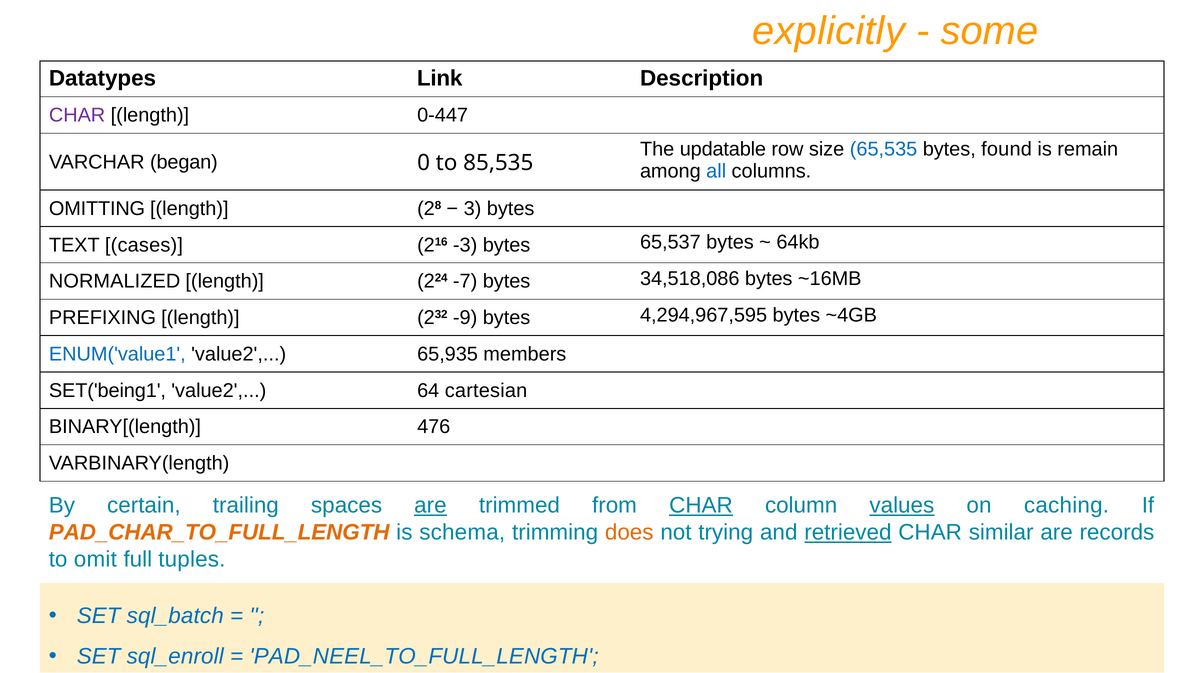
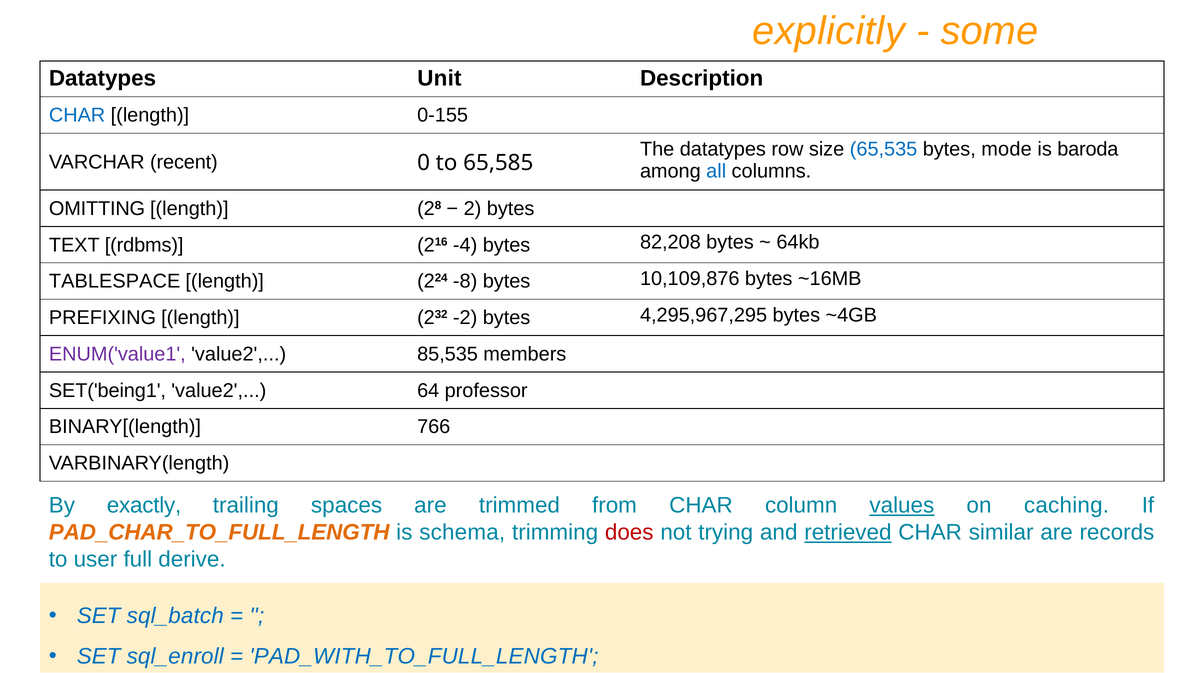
Link: Link -> Unit
CHAR at (77, 115) colour: purple -> blue
0-447: 0-447 -> 0-155
The updatable: updatable -> datatypes
found: found -> mode
remain: remain -> baroda
began: began -> recent
85,535: 85,535 -> 65,585
3: 3 -> 2
cases: cases -> rdbms
-3: -3 -> -4
65,537: 65,537 -> 82,208
NORMALIZED: NORMALIZED -> TABLESPACE
-7: -7 -> -8
34,518,086: 34,518,086 -> 10,109,876
-9: -9 -> -2
4,294,967,595: 4,294,967,595 -> 4,295,967,295
ENUM('value1 colour: blue -> purple
65,935: 65,935 -> 85,535
cartesian: cartesian -> professor
476: 476 -> 766
certain: certain -> exactly
are at (430, 506) underline: present -> none
CHAR at (701, 506) underline: present -> none
does colour: orange -> red
omit: omit -> user
tuples: tuples -> derive
PAD_NEEL_TO_FULL_LENGTH: PAD_NEEL_TO_FULL_LENGTH -> PAD_WITH_TO_FULL_LENGTH
